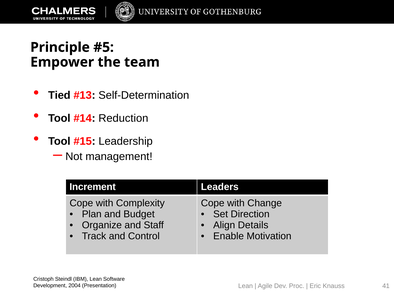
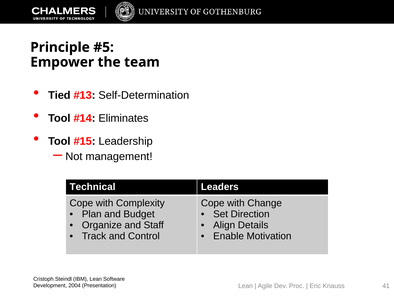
Reduction: Reduction -> Eliminates
Increment: Increment -> Technical
